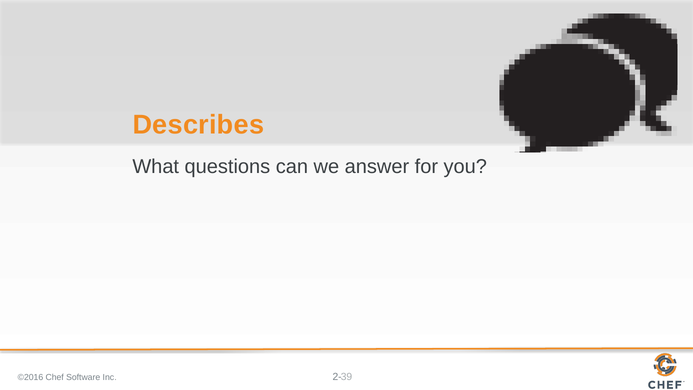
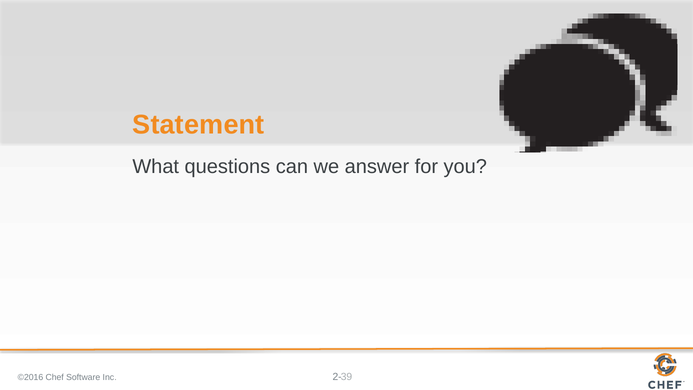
Describes: Describes -> Statement
